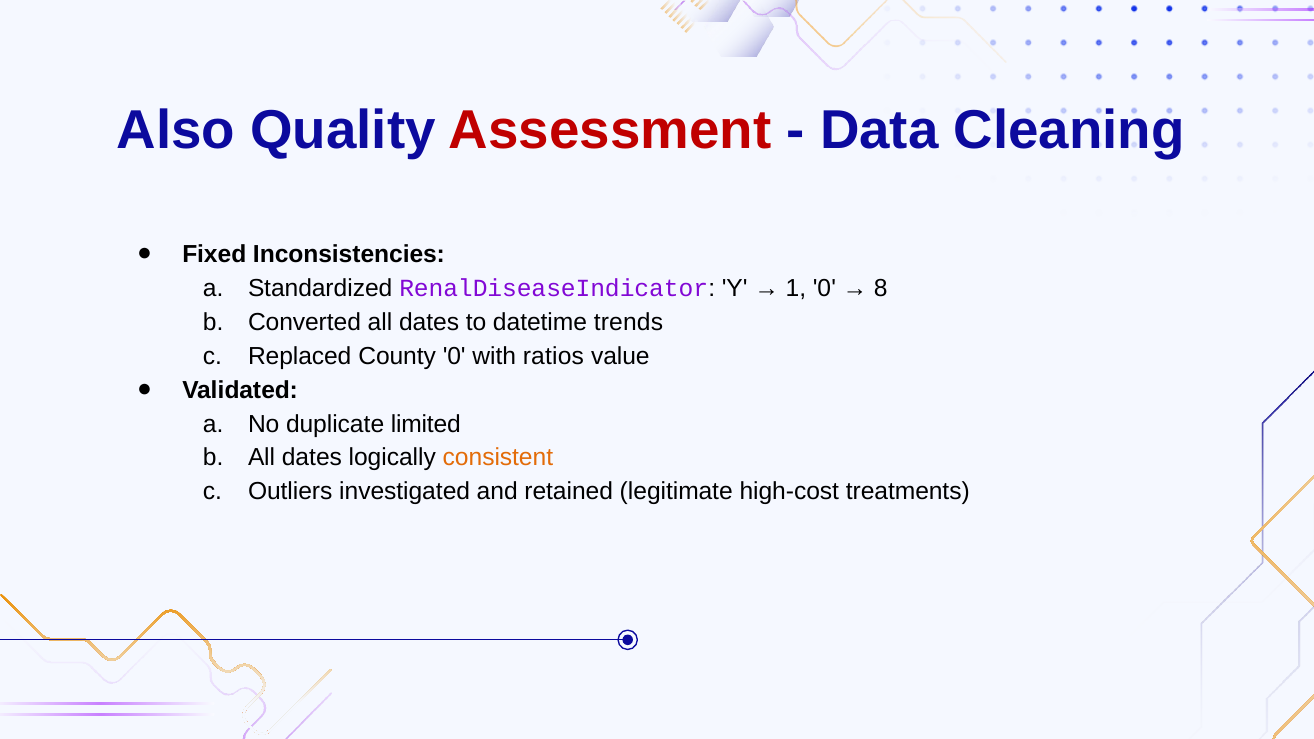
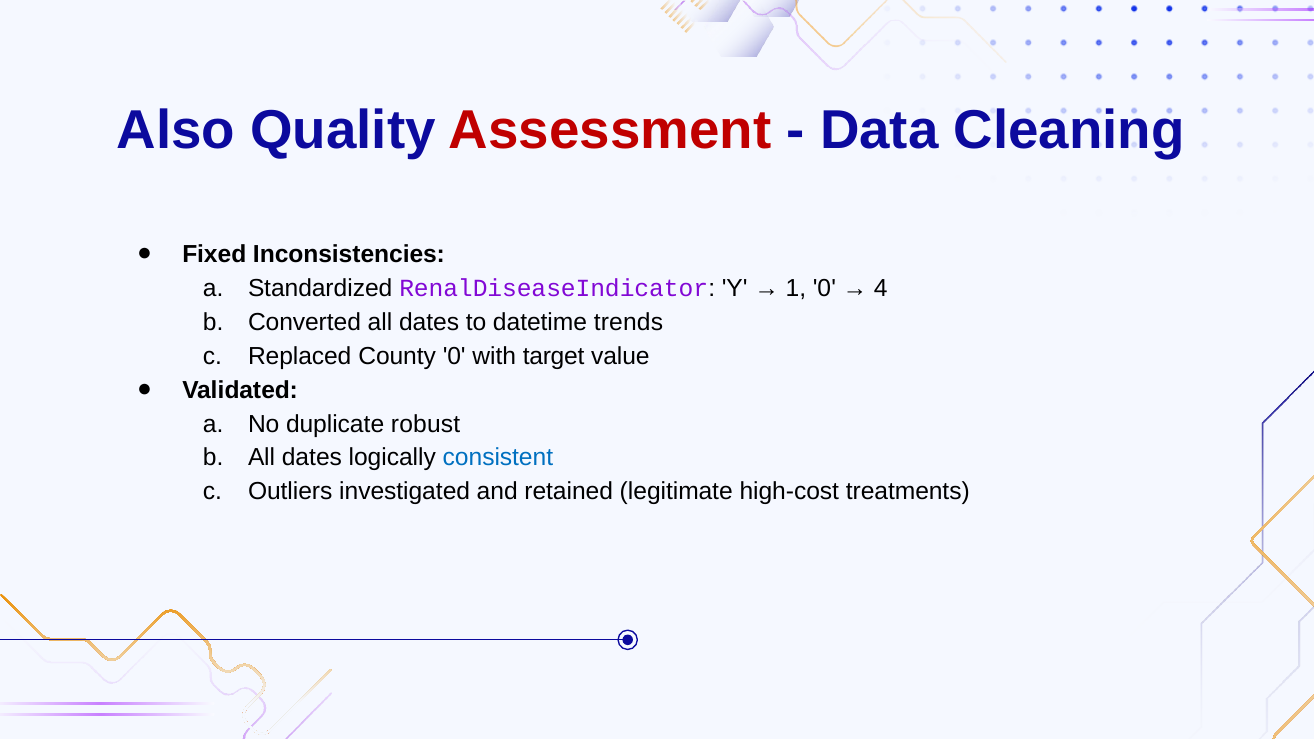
8: 8 -> 4
ratios: ratios -> target
limited: limited -> robust
consistent colour: orange -> blue
